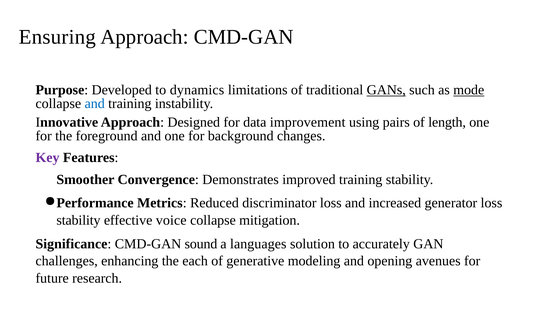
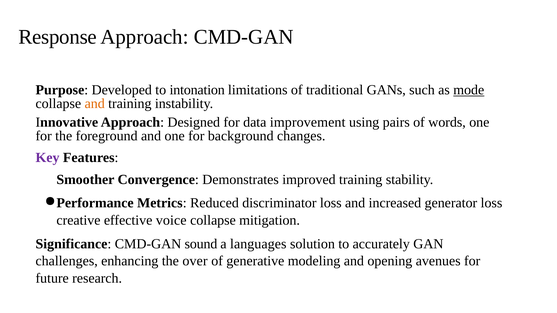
Ensuring: Ensuring -> Response
dynamics: dynamics -> intonation
GANs underline: present -> none
and at (95, 104) colour: blue -> orange
length: length -> words
stability at (78, 220): stability -> creative
each: each -> over
